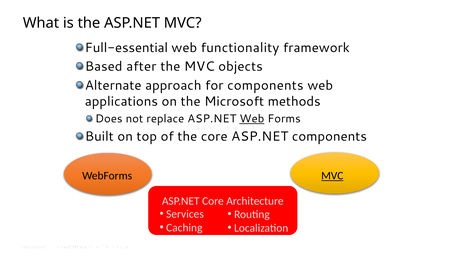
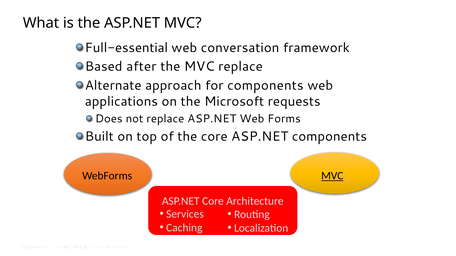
functionality: functionality -> conversation
MVC objects: objects -> replace
methods: methods -> requests
Web at (252, 119) underline: present -> none
